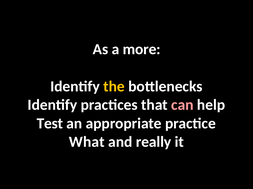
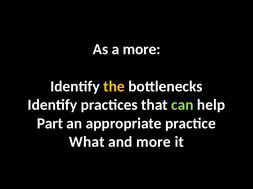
can colour: pink -> light green
Test: Test -> Part
and really: really -> more
